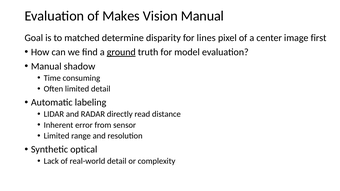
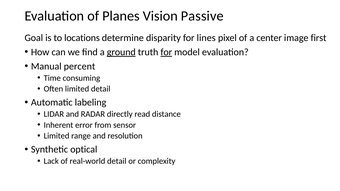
Makes: Makes -> Planes
Vision Manual: Manual -> Passive
matched: matched -> locations
for at (166, 52) underline: none -> present
shadow: shadow -> percent
